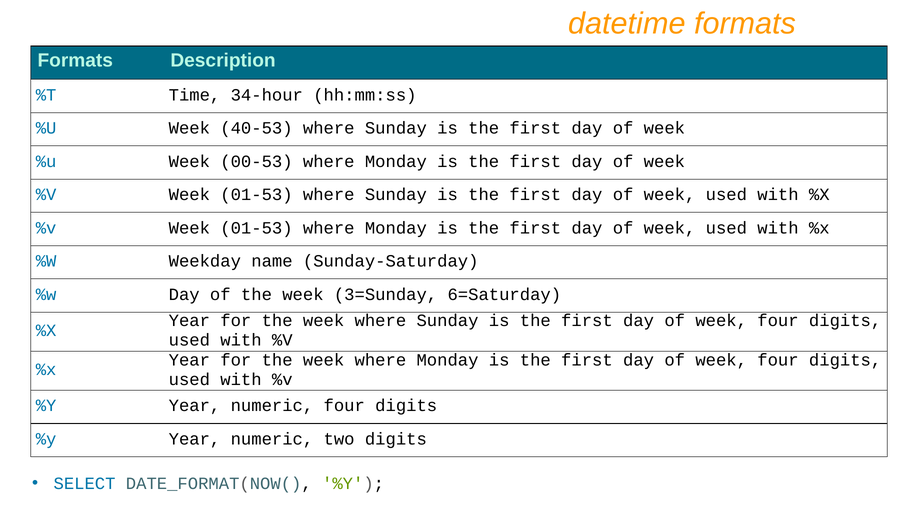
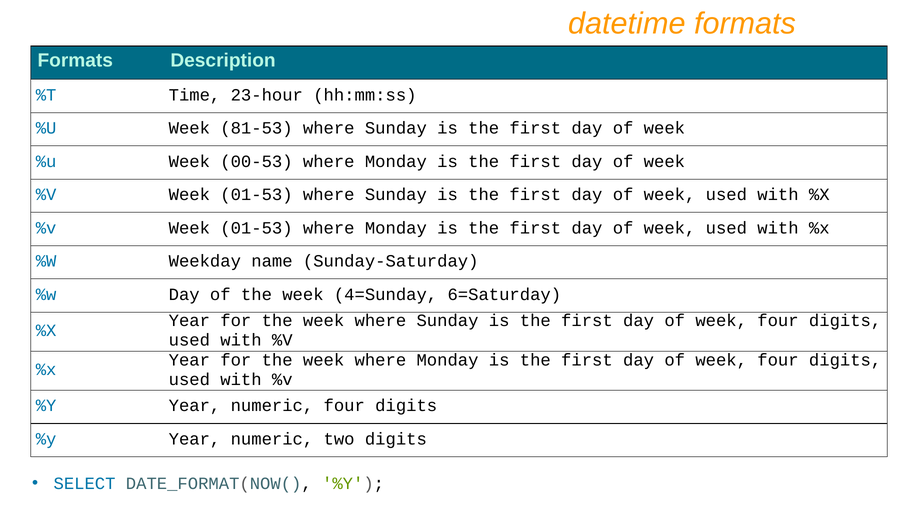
34-hour: 34-hour -> 23-hour
40-53: 40-53 -> 81-53
3=Sunday: 3=Sunday -> 4=Sunday
